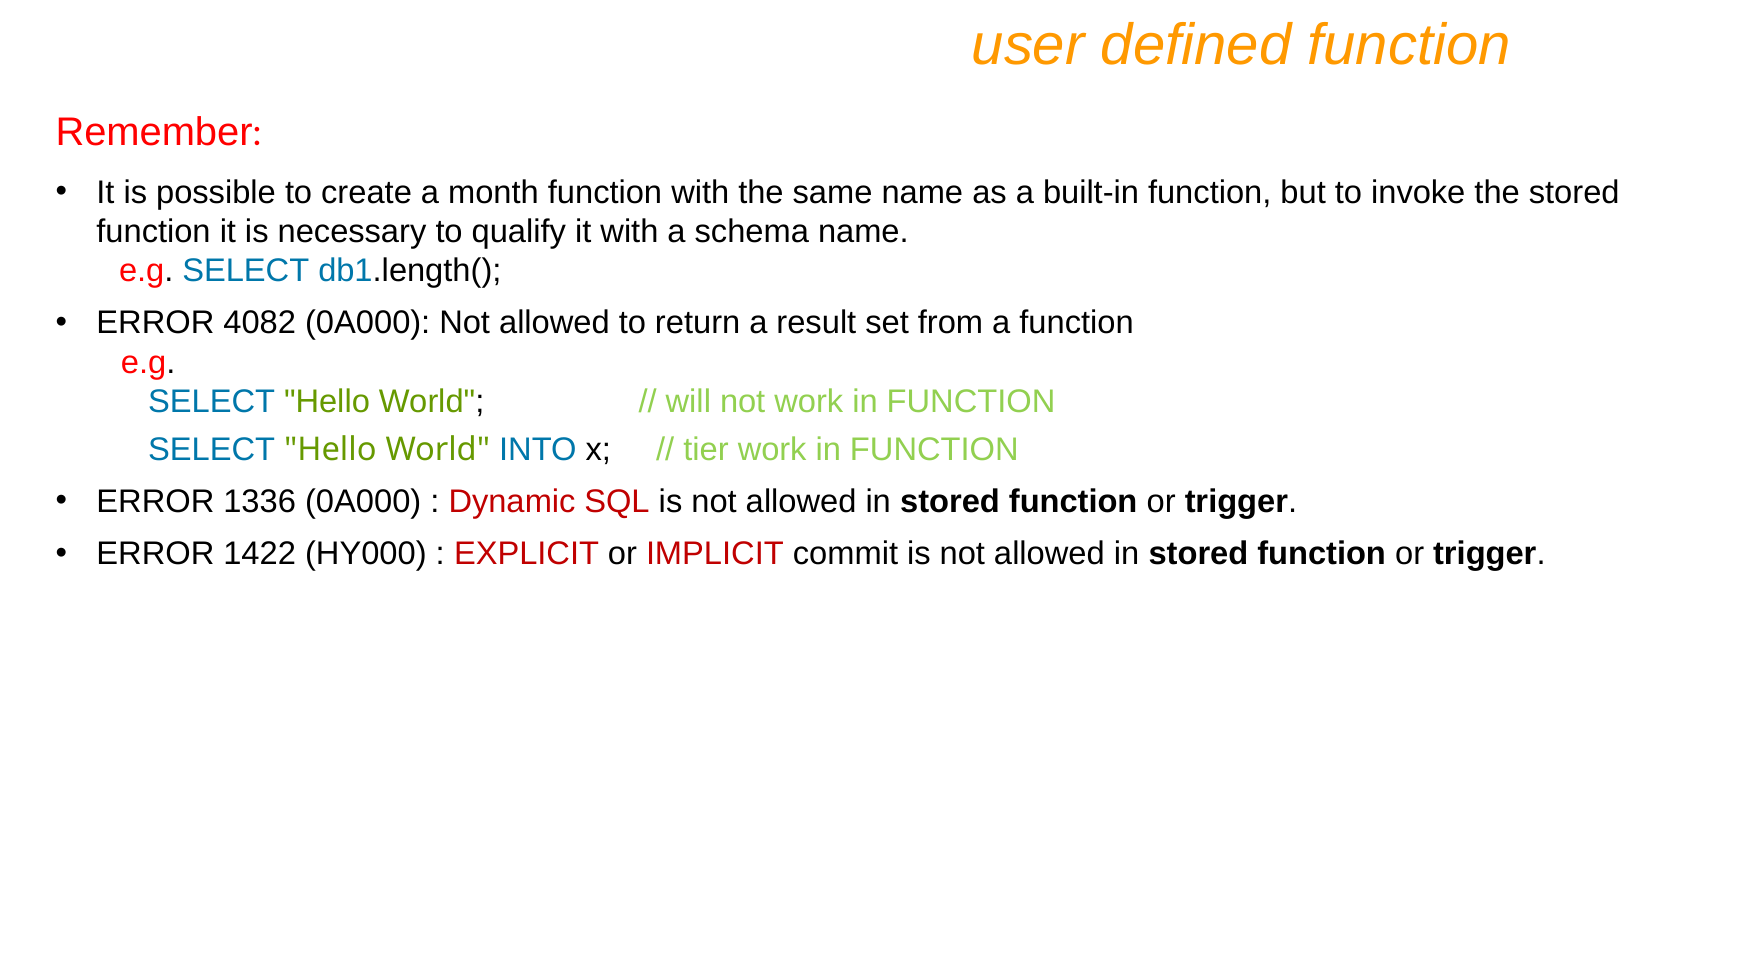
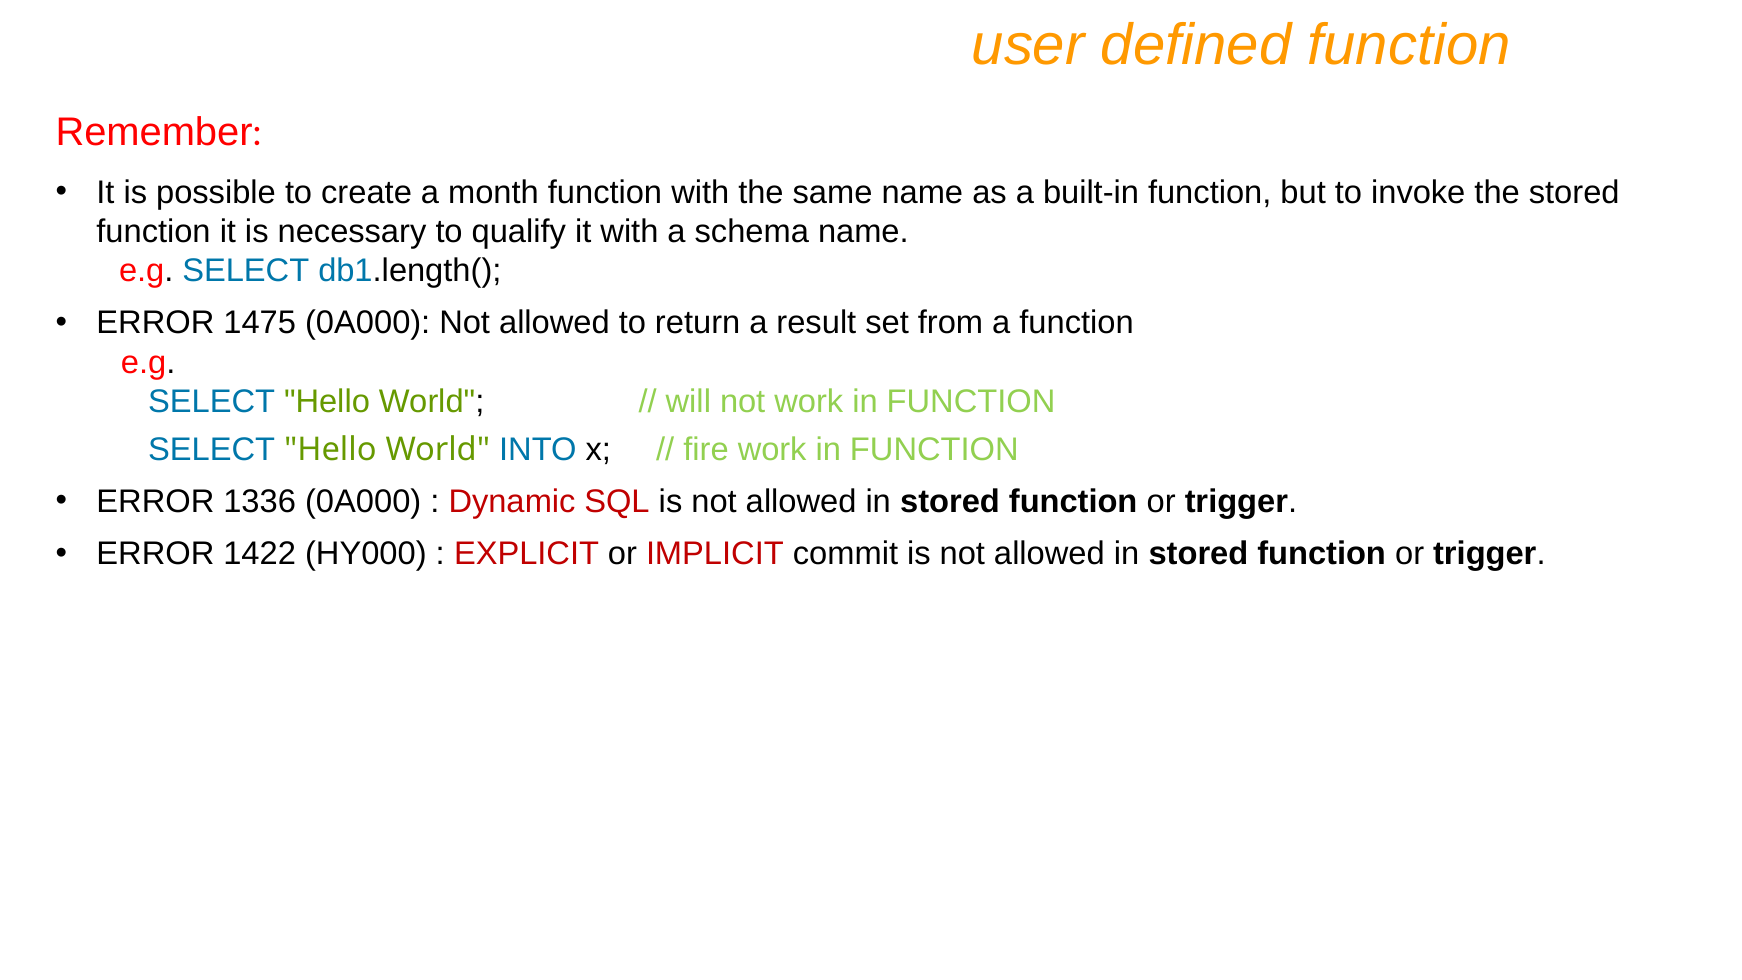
4082: 4082 -> 1475
tier: tier -> fire
